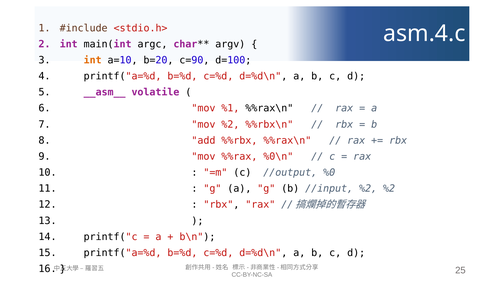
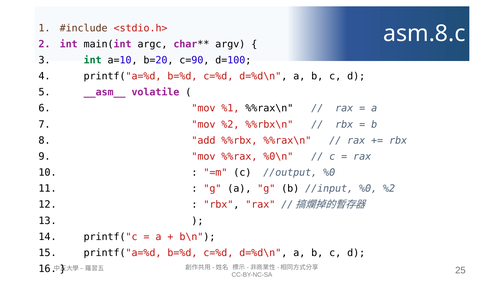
asm.4.c: asm.4.c -> asm.8.c
int at (93, 60) colour: orange -> green
//input %2: %2 -> %0
